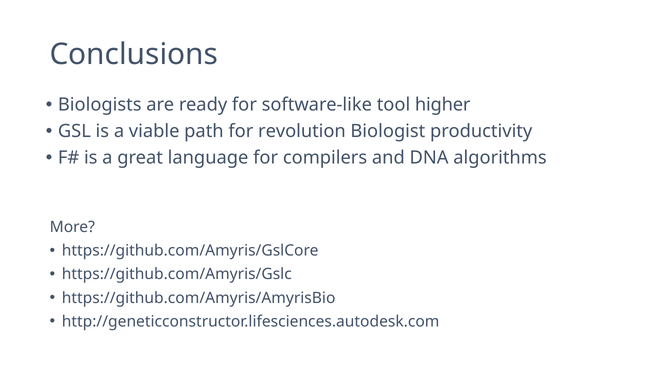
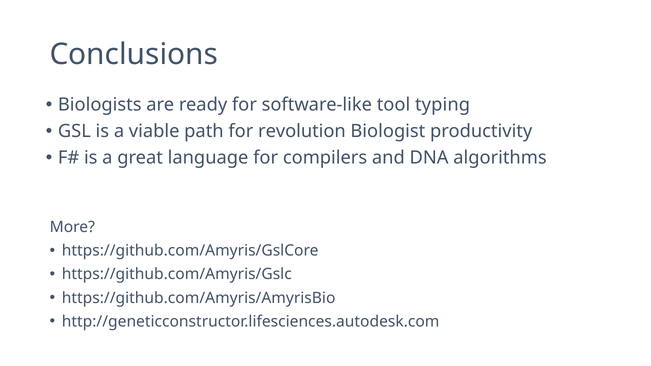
higher: higher -> typing
